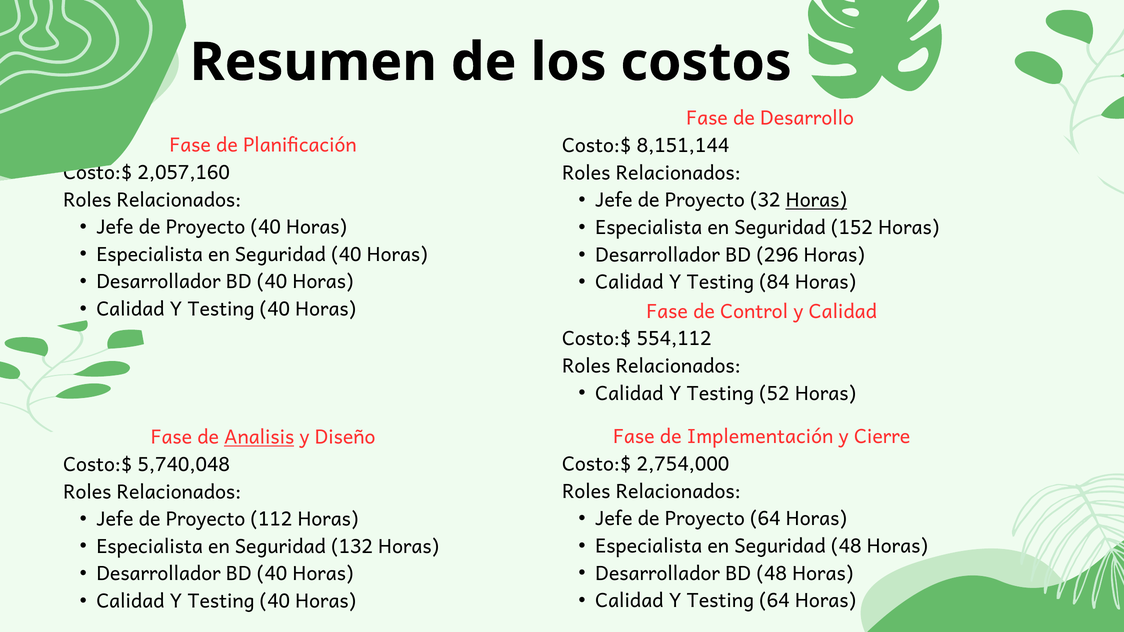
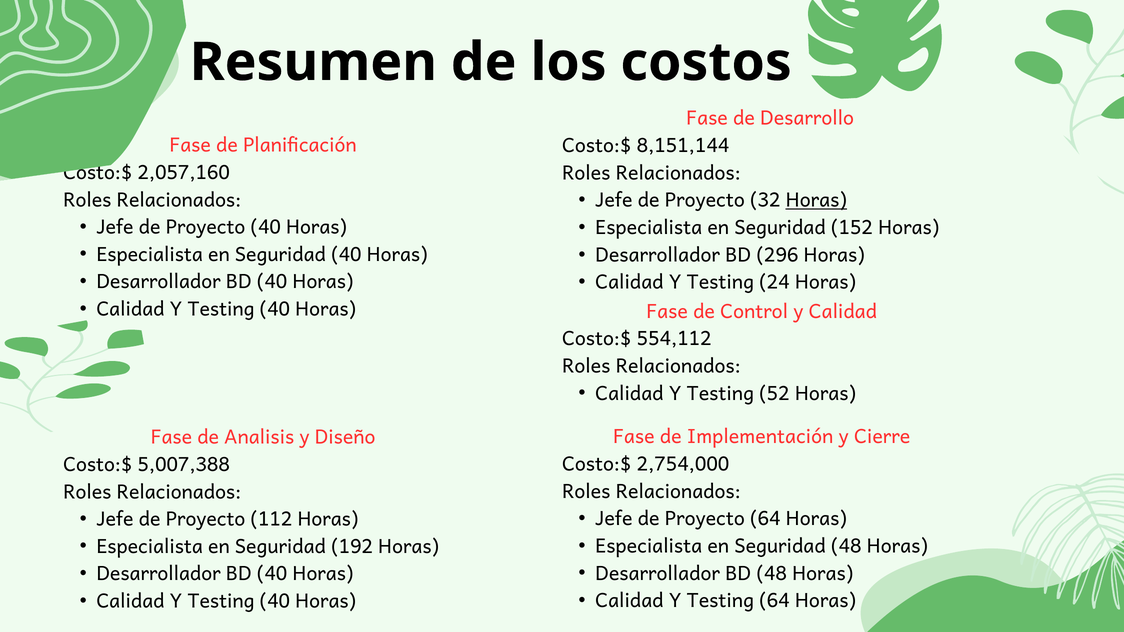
84: 84 -> 24
Analisis underline: present -> none
5,740,048: 5,740,048 -> 5,007,388
132: 132 -> 192
